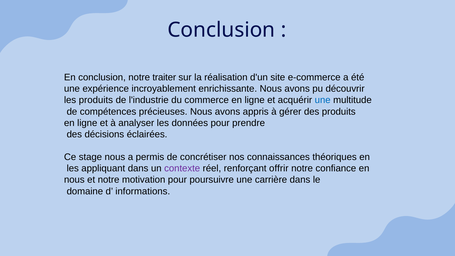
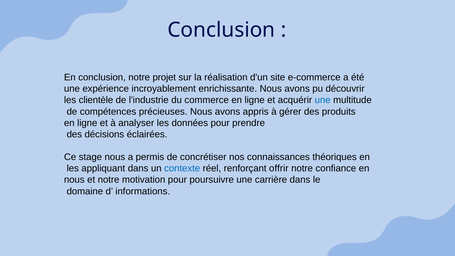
traiter: traiter -> projet
les produits: produits -> clientèle
contexte colour: purple -> blue
